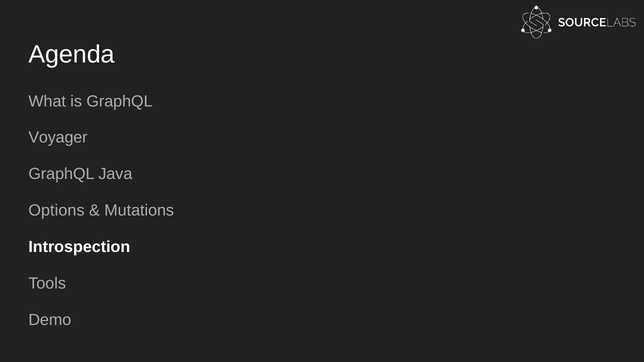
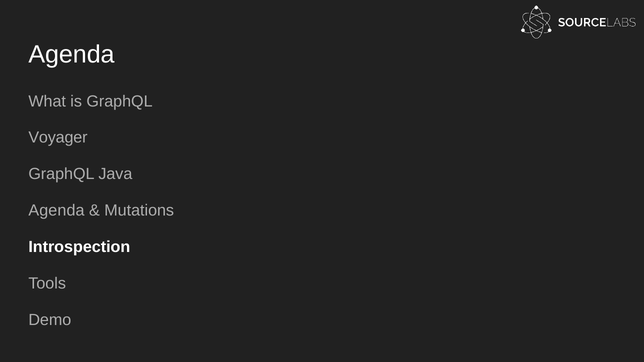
Options at (56, 211): Options -> Agenda
